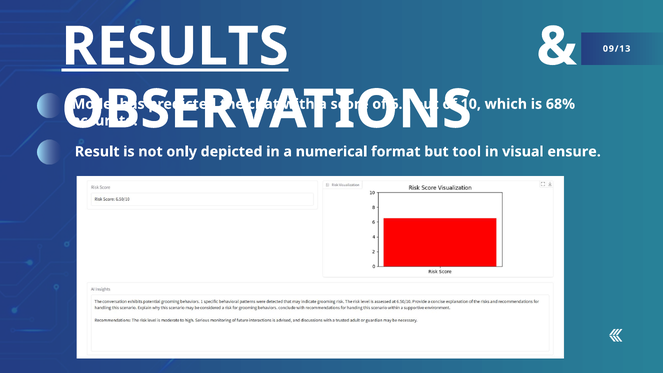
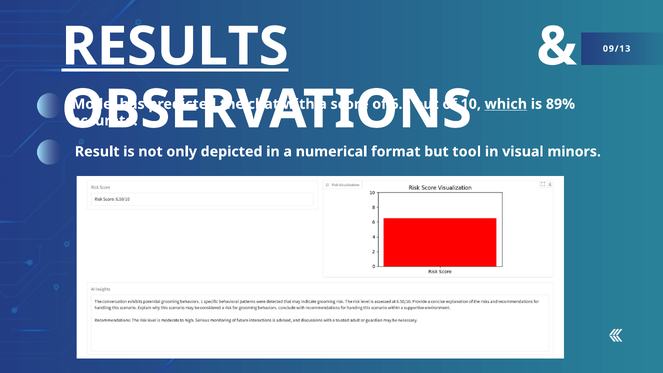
which underline: none -> present
68%: 68% -> 89%
ensure: ensure -> minors
